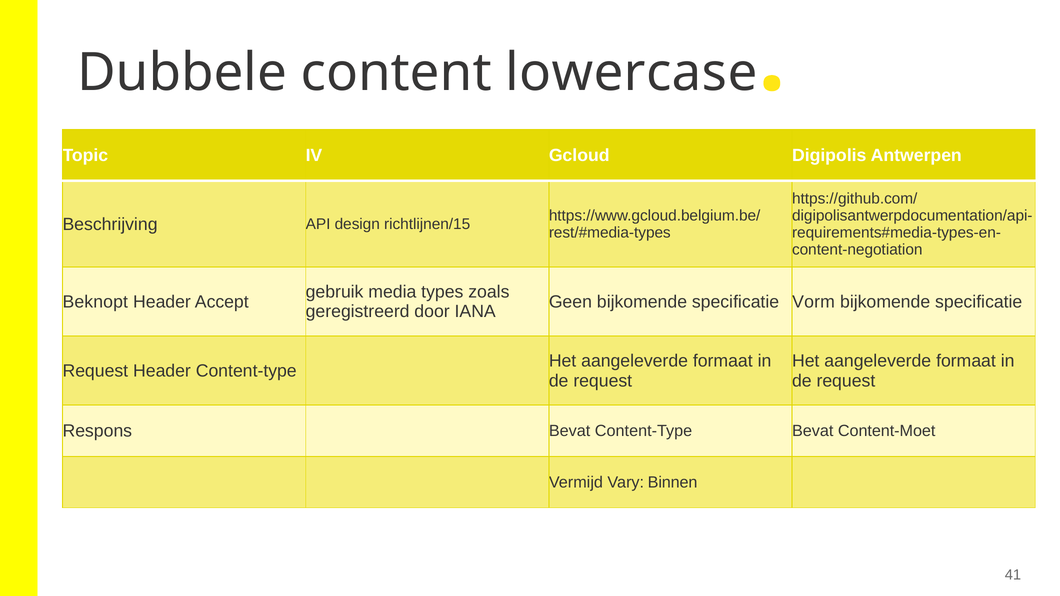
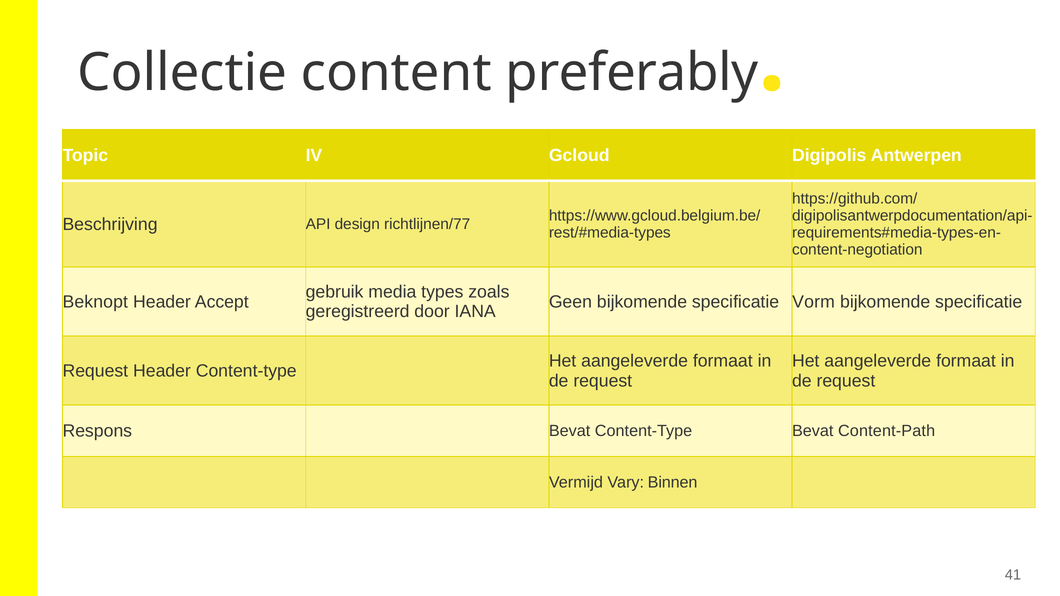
Dubbele: Dubbele -> Collectie
lowercase: lowercase -> preferably
richtlijnen/15: richtlijnen/15 -> richtlijnen/77
Content-Moet: Content-Moet -> Content-Path
